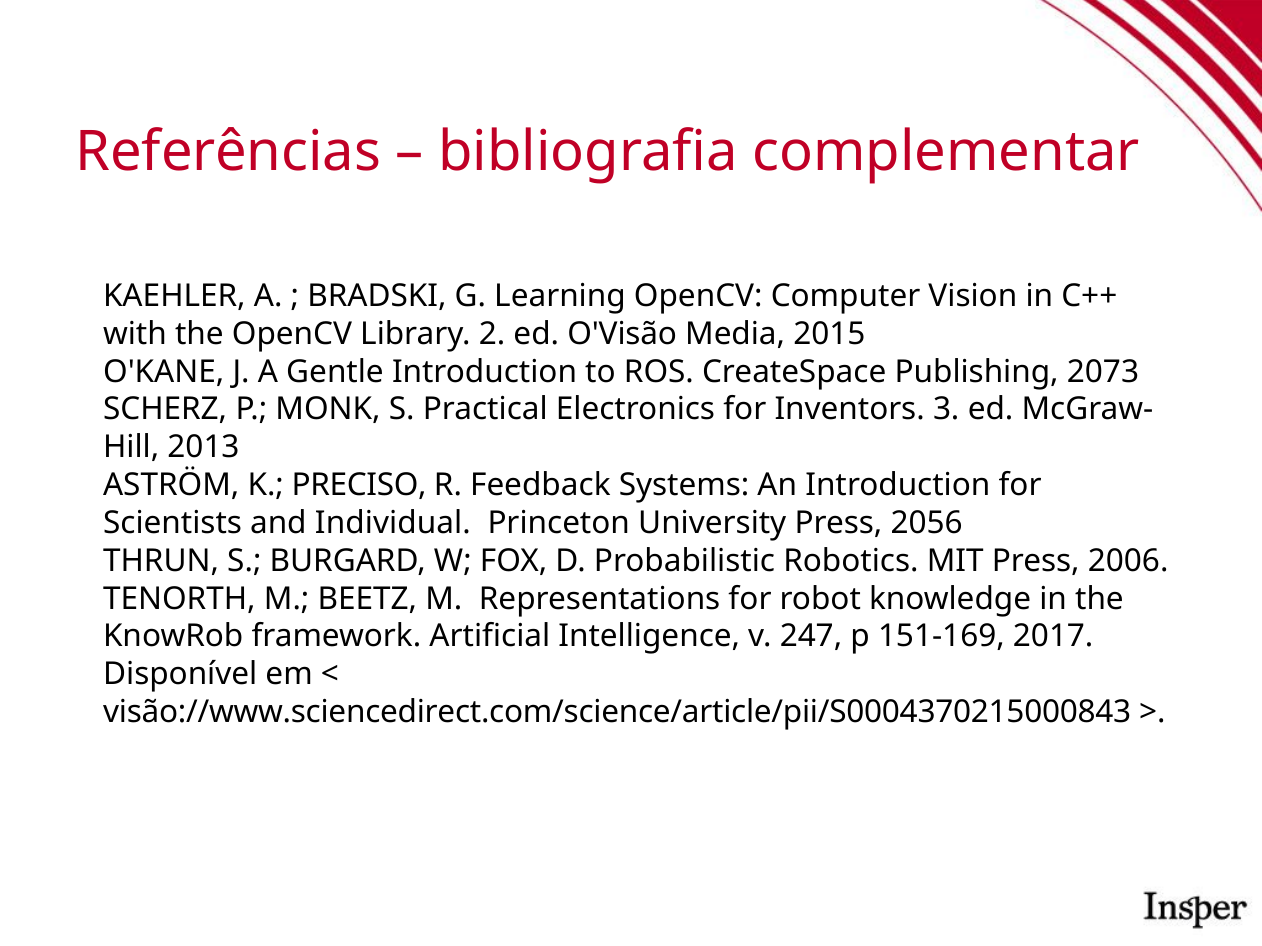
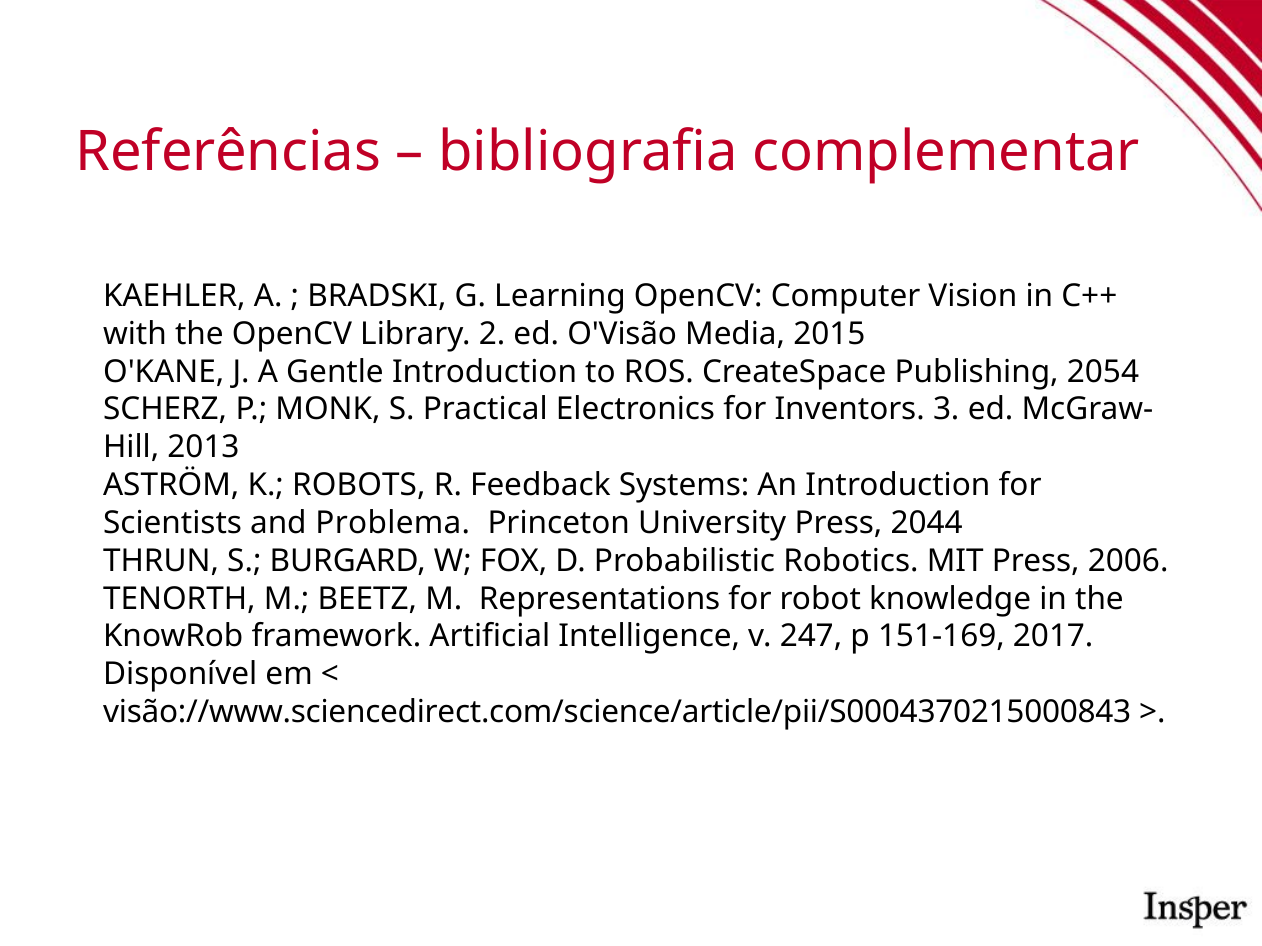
2073: 2073 -> 2054
PRECISO: PRECISO -> ROBOTS
Individual: Individual -> Problema
2056: 2056 -> 2044
